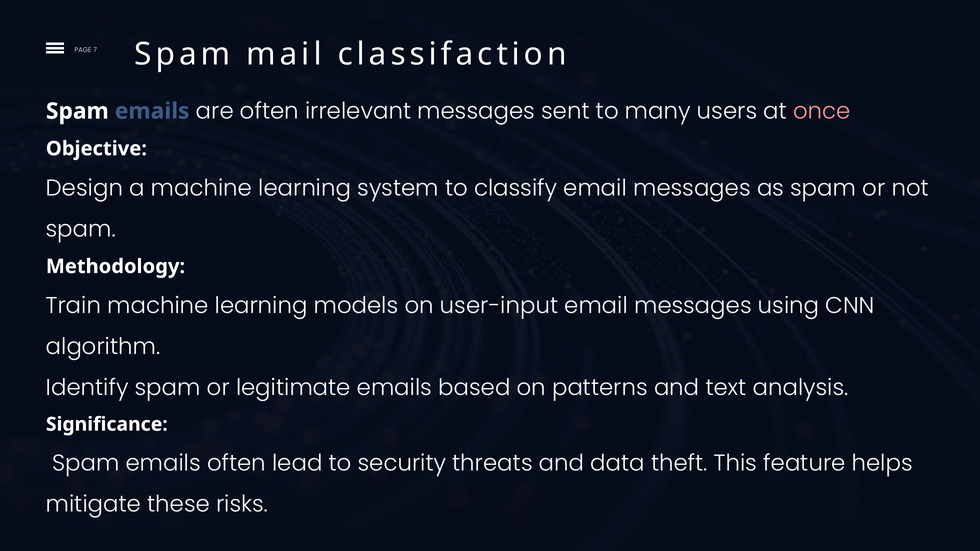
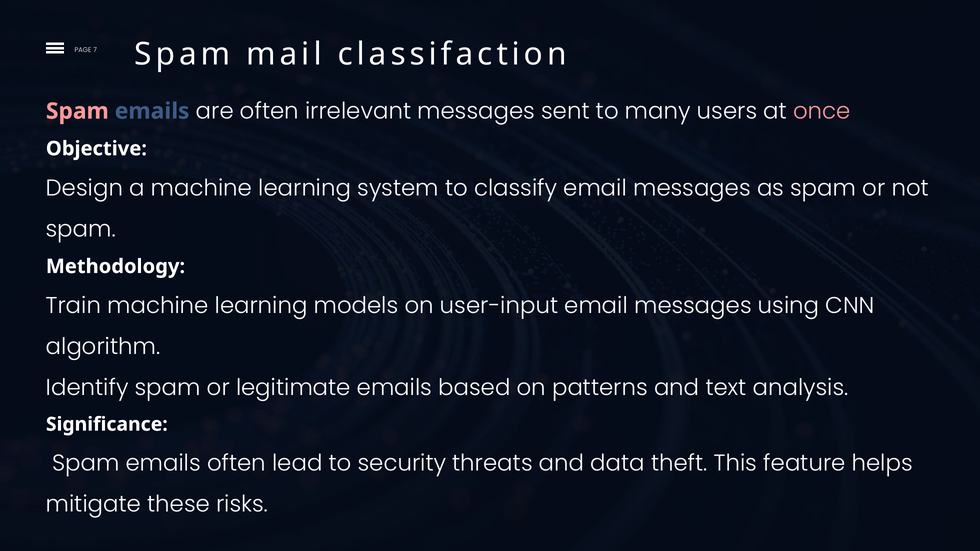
Spam at (77, 111) colour: white -> pink
